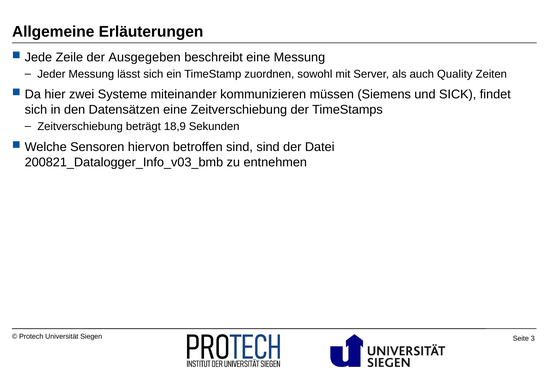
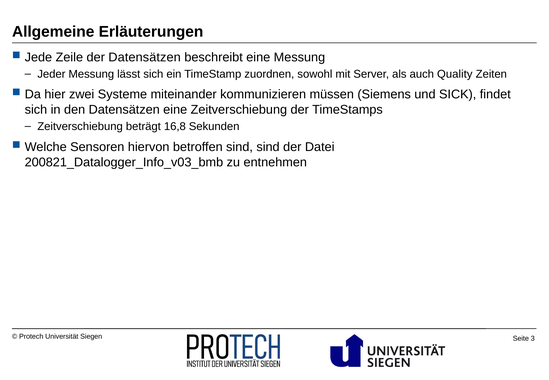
der Ausgegeben: Ausgegeben -> Datensätzen
18,9: 18,9 -> 16,8
